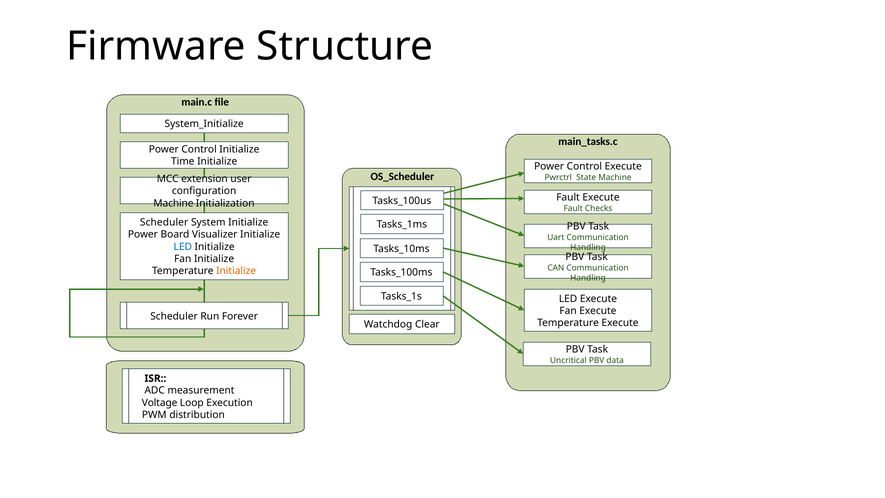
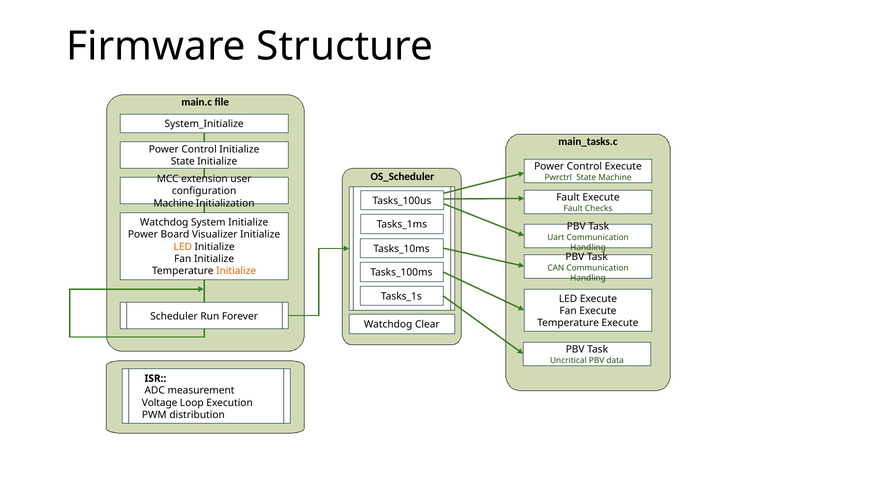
Time at (183, 161): Time -> State
Scheduler at (164, 222): Scheduler -> Watchdog
LED at (183, 247) colour: blue -> orange
